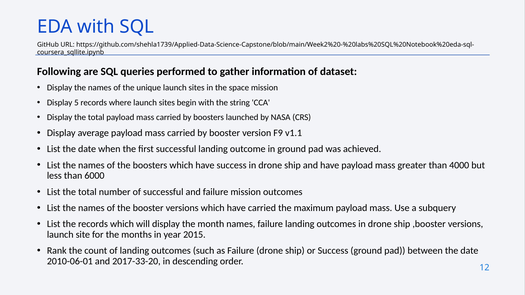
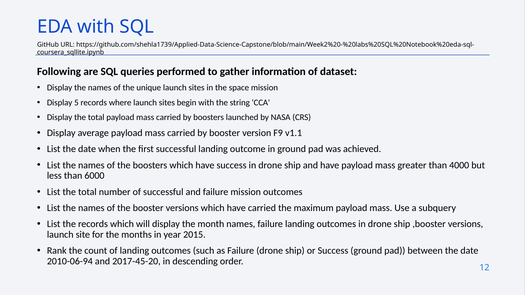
2010-06-01: 2010-06-01 -> 2010-06-94
2017-33-20: 2017-33-20 -> 2017-45-20
